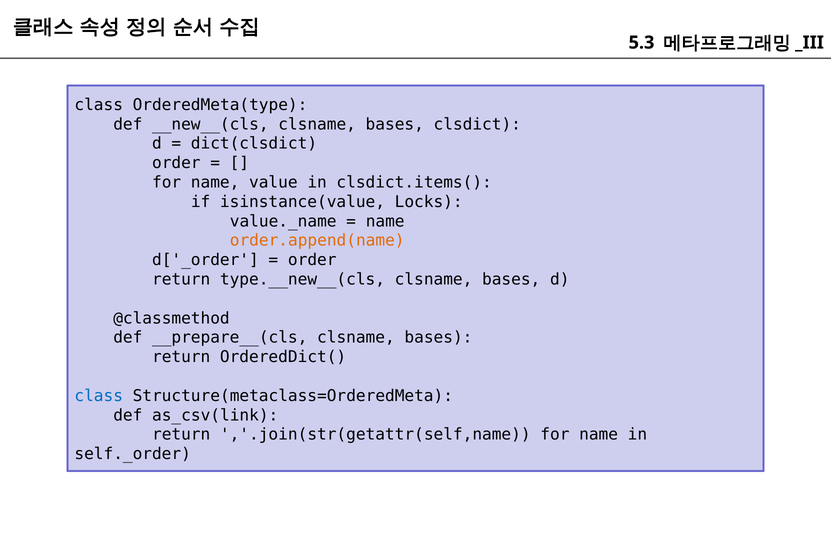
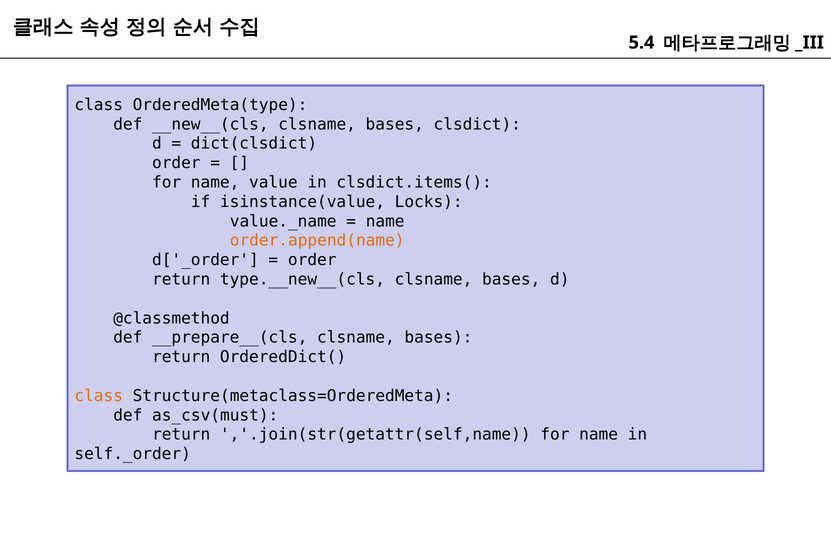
5.3: 5.3 -> 5.4
class at (99, 396) colour: blue -> orange
as_csv(link: as_csv(link -> as_csv(must
